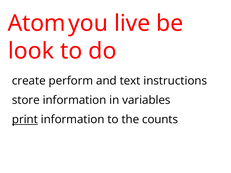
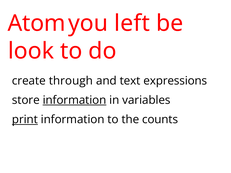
live: live -> left
perform: perform -> through
instructions: instructions -> expressions
information at (75, 100) underline: none -> present
